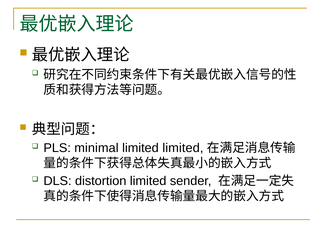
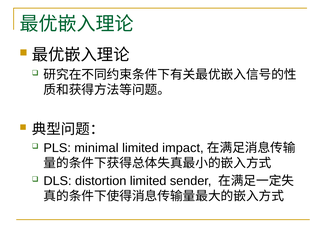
limited limited: limited -> impact
